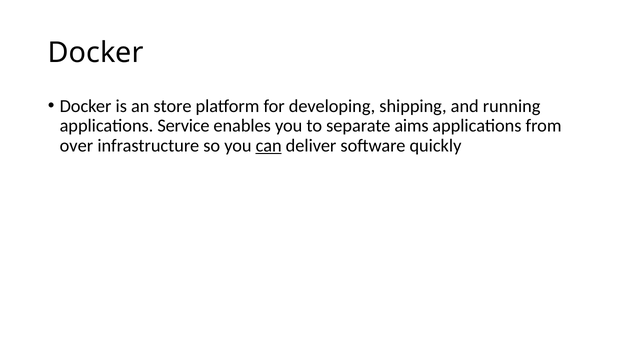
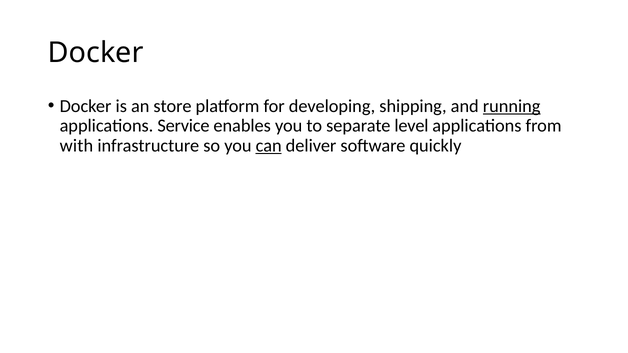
running underline: none -> present
aims: aims -> level
over: over -> with
